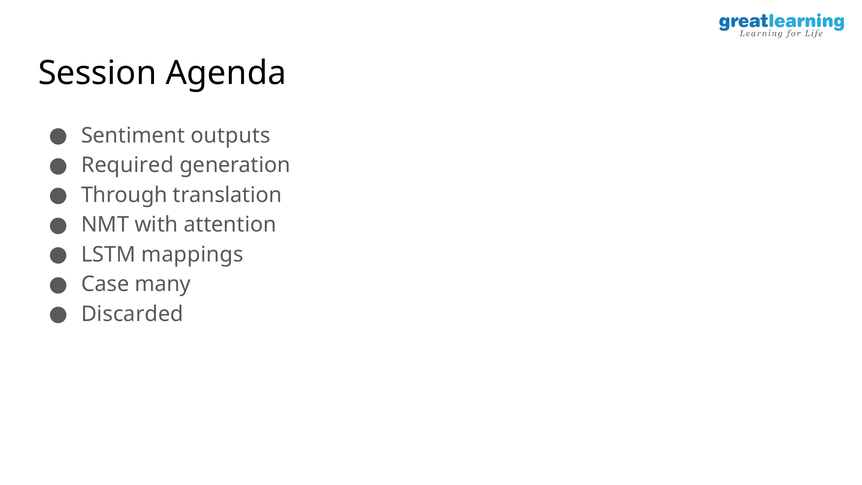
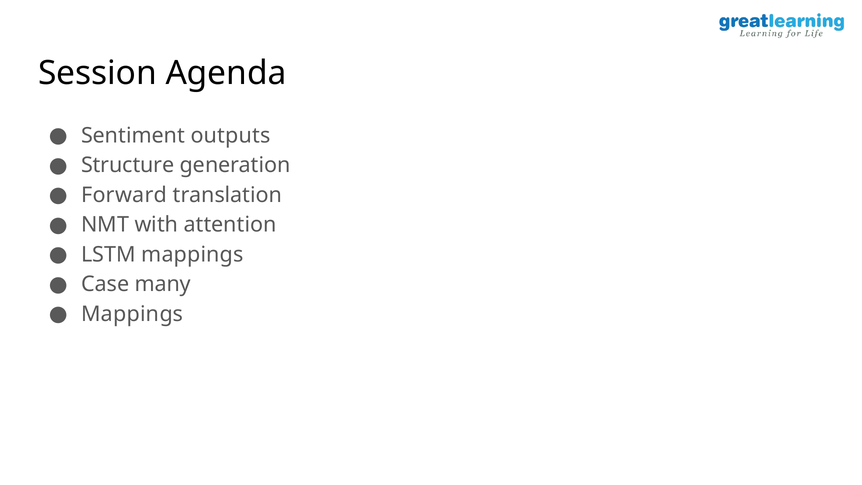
Required: Required -> Structure
Through: Through -> Forward
Discarded at (132, 314): Discarded -> Mappings
